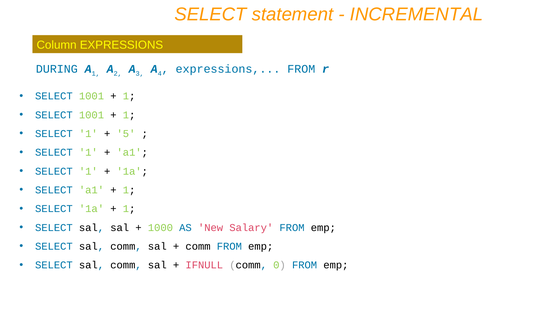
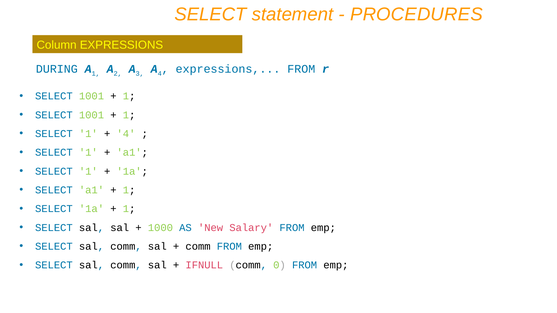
INCREMENTAL: INCREMENTAL -> PROCEDURES
5 at (126, 134): 5 -> 4
